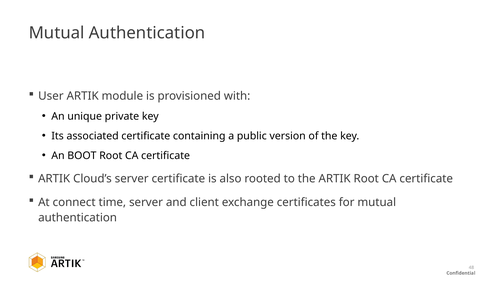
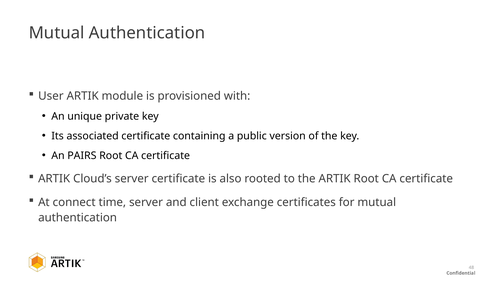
BOOT: BOOT -> PAIRS
